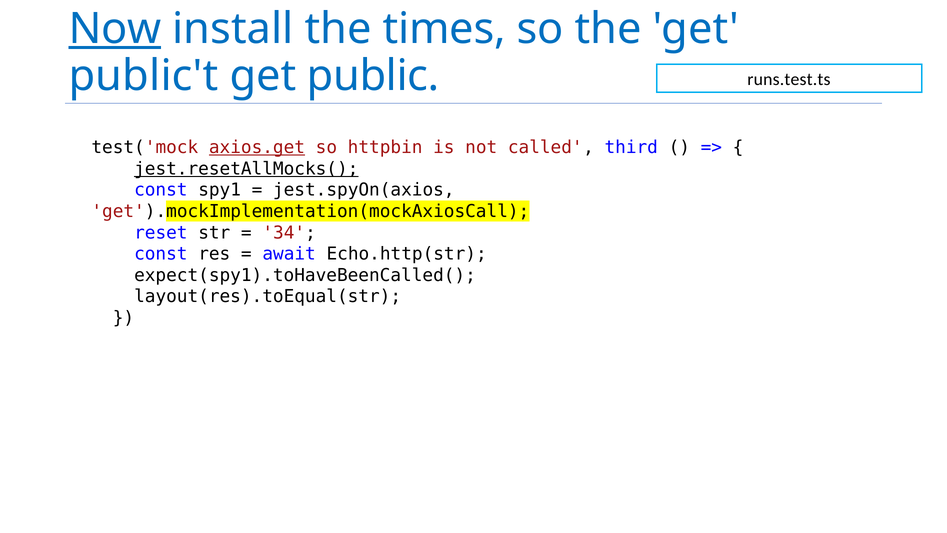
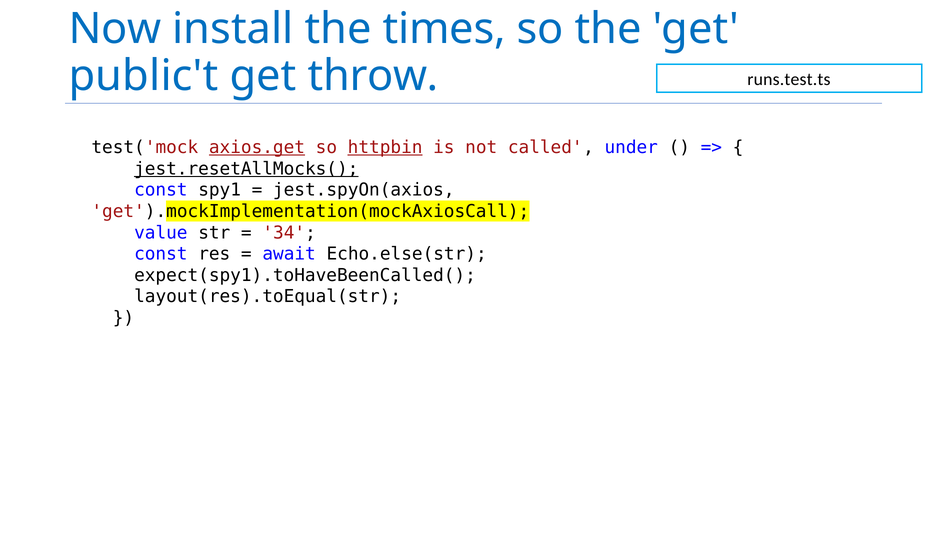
Now underline: present -> none
public: public -> throw
httpbin underline: none -> present
third: third -> under
reset: reset -> value
Echo.http(str: Echo.http(str -> Echo.else(str
